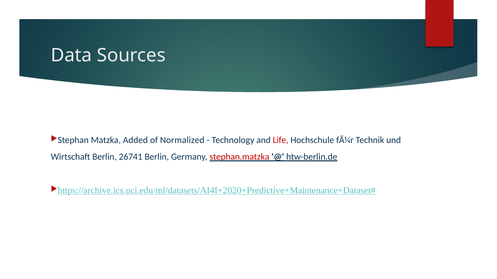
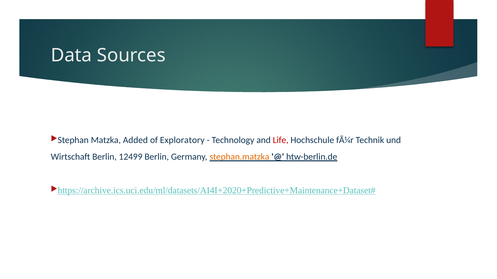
Normalized: Normalized -> Exploratory
26741: 26741 -> 12499
stephan.matzka colour: red -> orange
